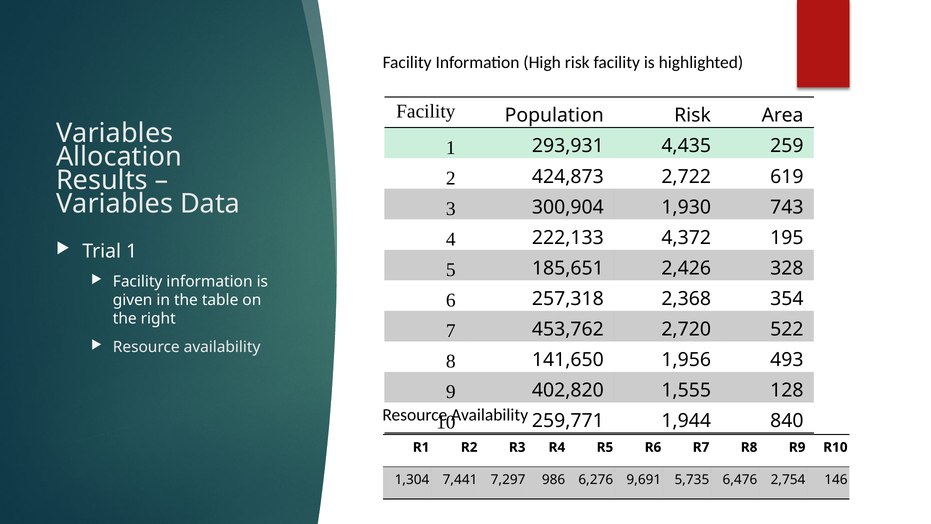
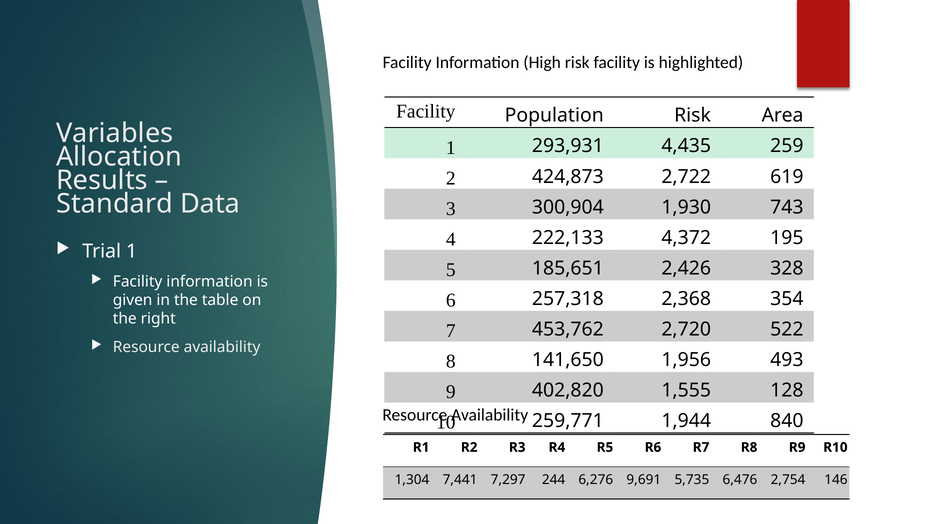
Variables at (115, 204): Variables -> Standard
986: 986 -> 244
